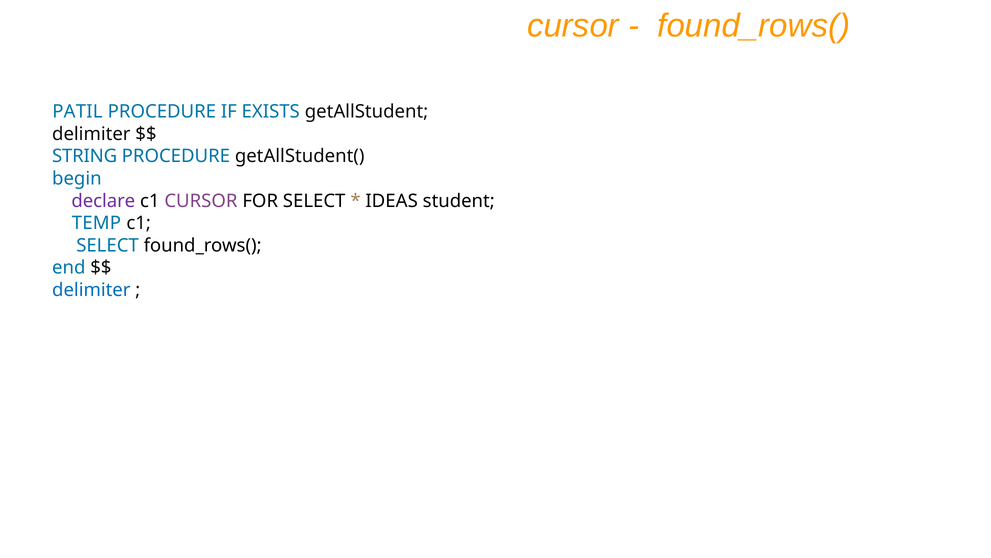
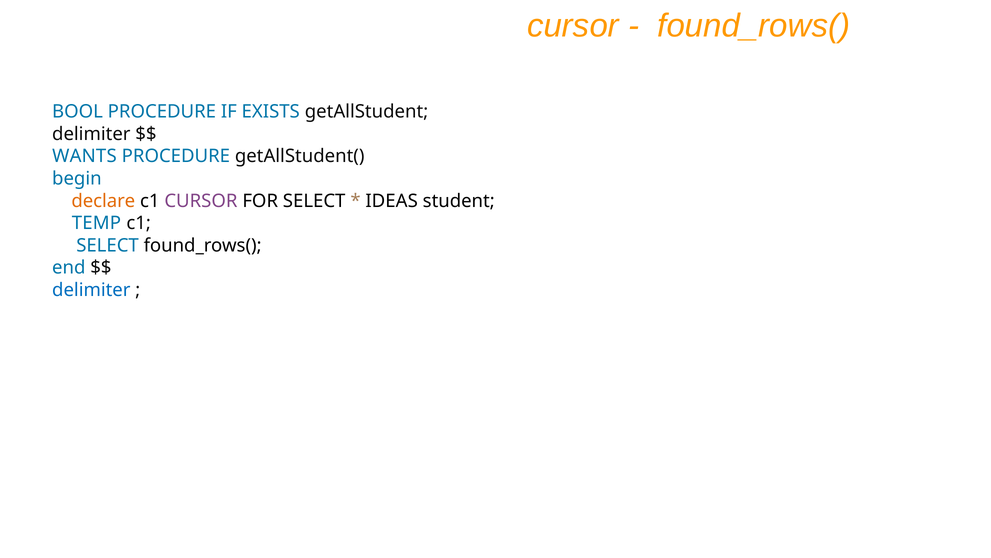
PATIL: PATIL -> BOOL
STRING: STRING -> WANTS
declare colour: purple -> orange
